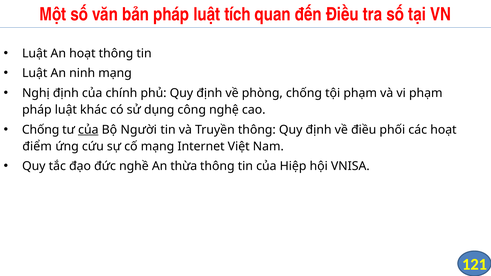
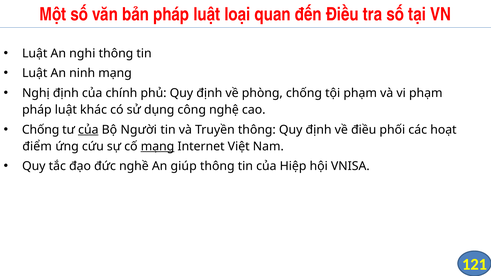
tích: tích -> loại
An hoạt: hoạt -> nghi
mạng at (158, 147) underline: none -> present
thừa: thừa -> giúp
